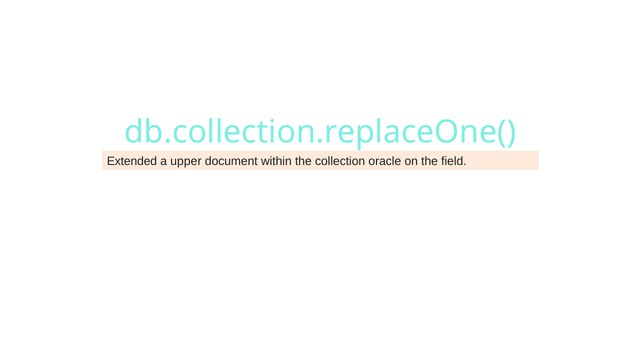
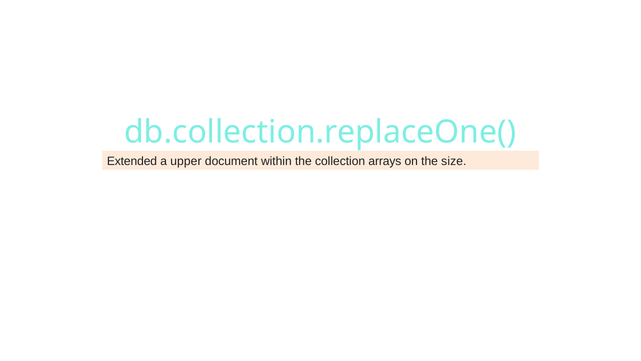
oracle: oracle -> arrays
field: field -> size
